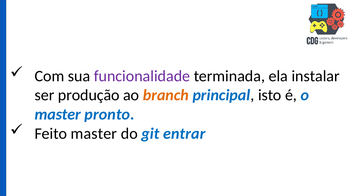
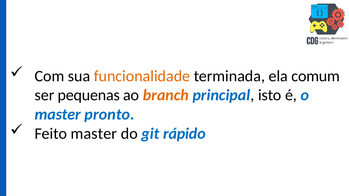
funcionalidade colour: purple -> orange
instalar: instalar -> comum
produção: produção -> pequenas
entrar: entrar -> rápido
